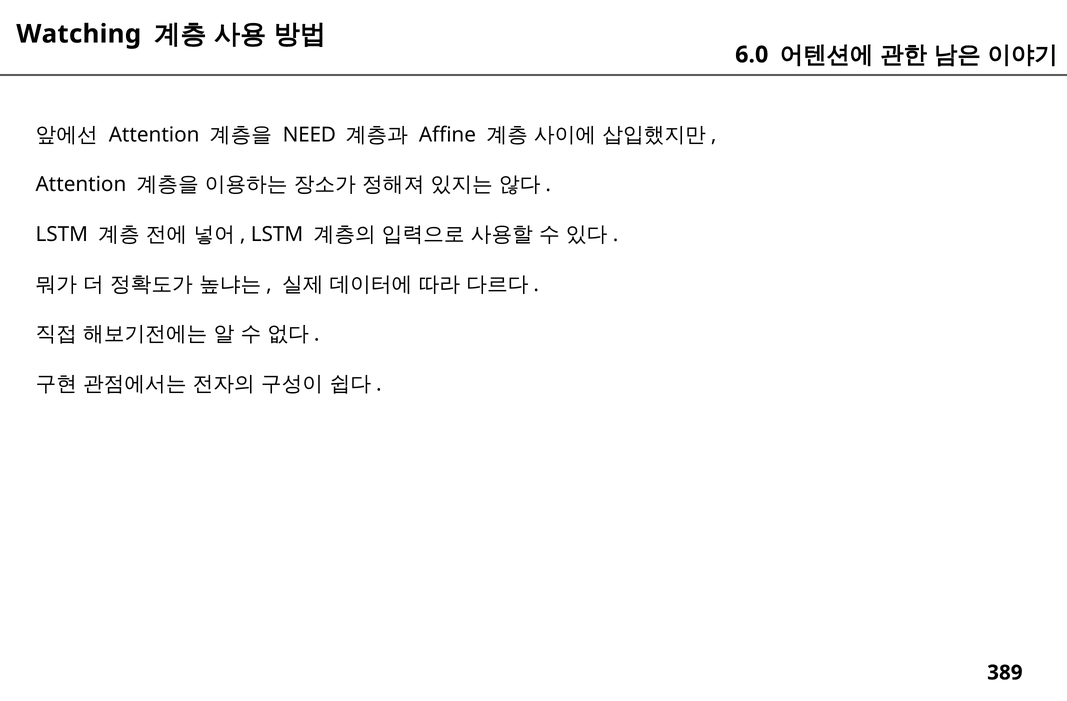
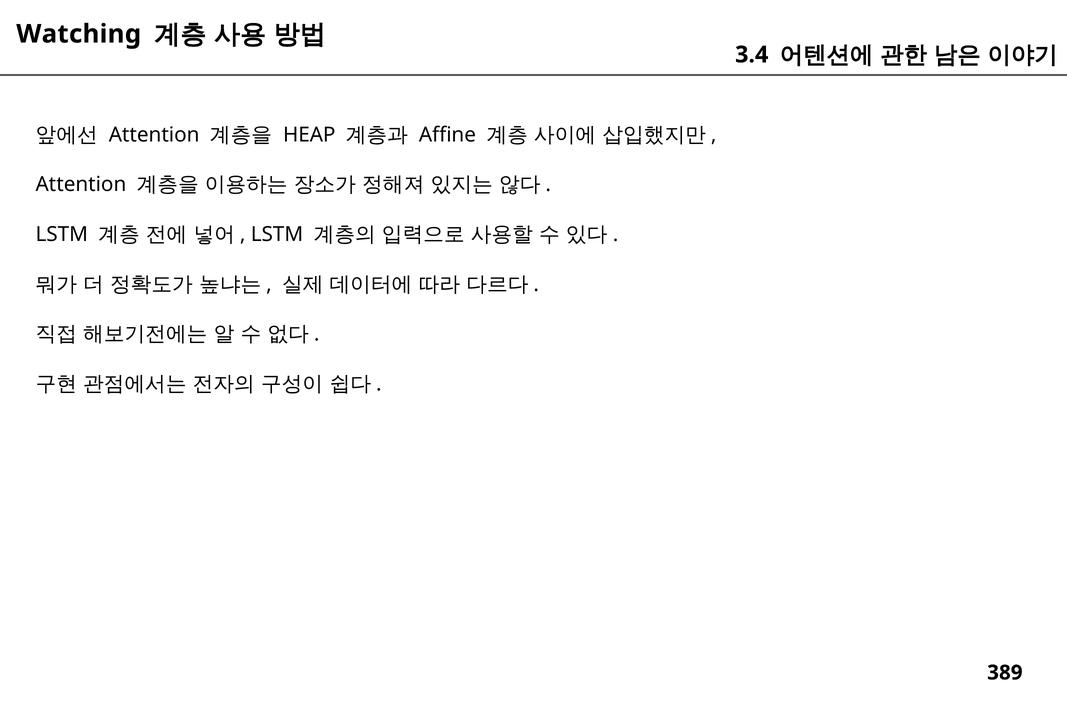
6.0: 6.0 -> 3.4
NEED: NEED -> HEAP
